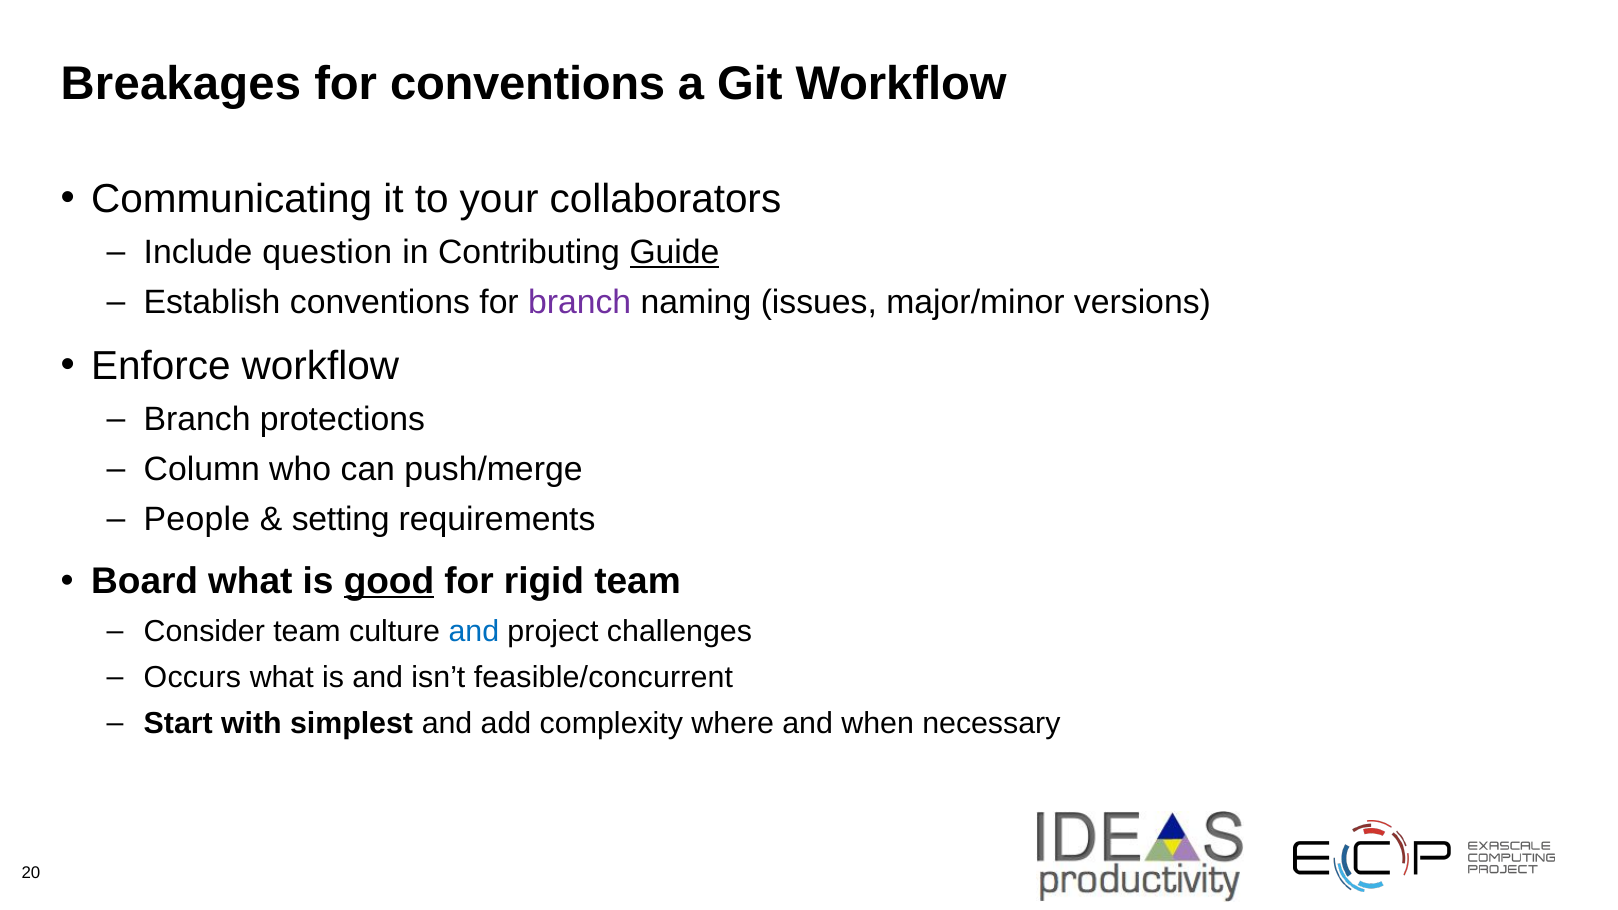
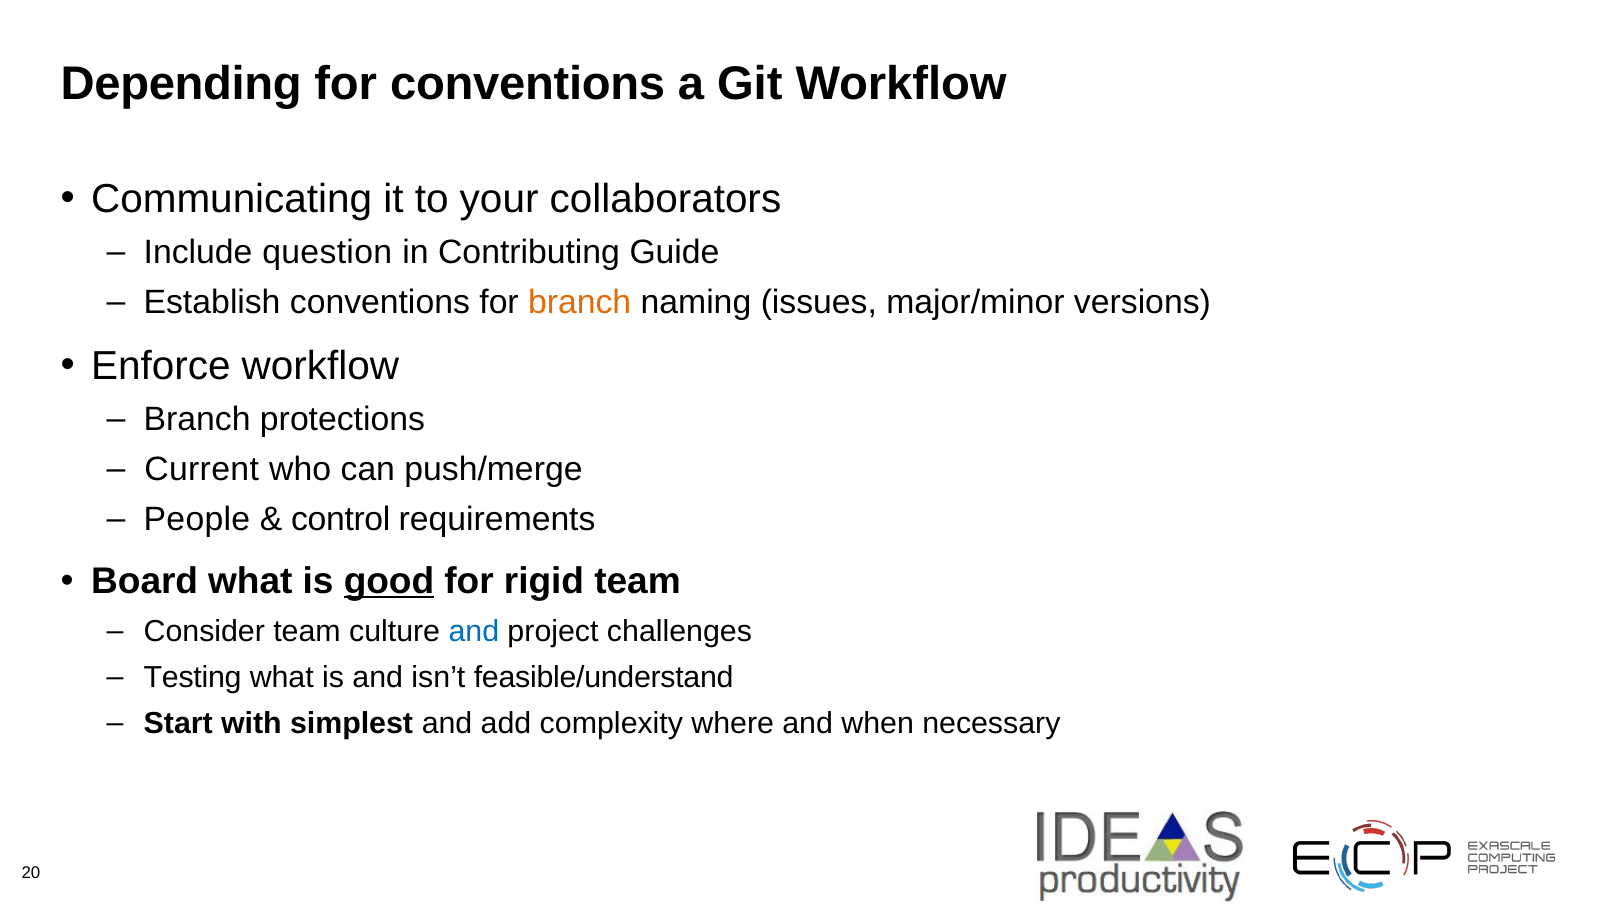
Breakages: Breakages -> Depending
Guide underline: present -> none
branch at (580, 303) colour: purple -> orange
Column: Column -> Current
setting: setting -> control
Occurs: Occurs -> Testing
feasible/concurrent: feasible/concurrent -> feasible/understand
